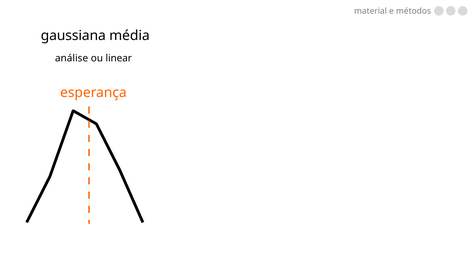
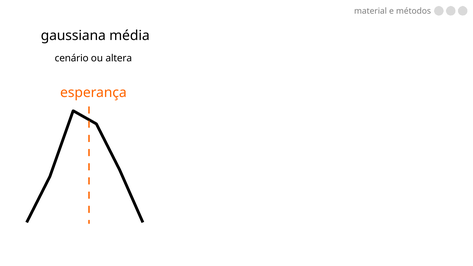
análise: análise -> cenário
linear: linear -> altera
